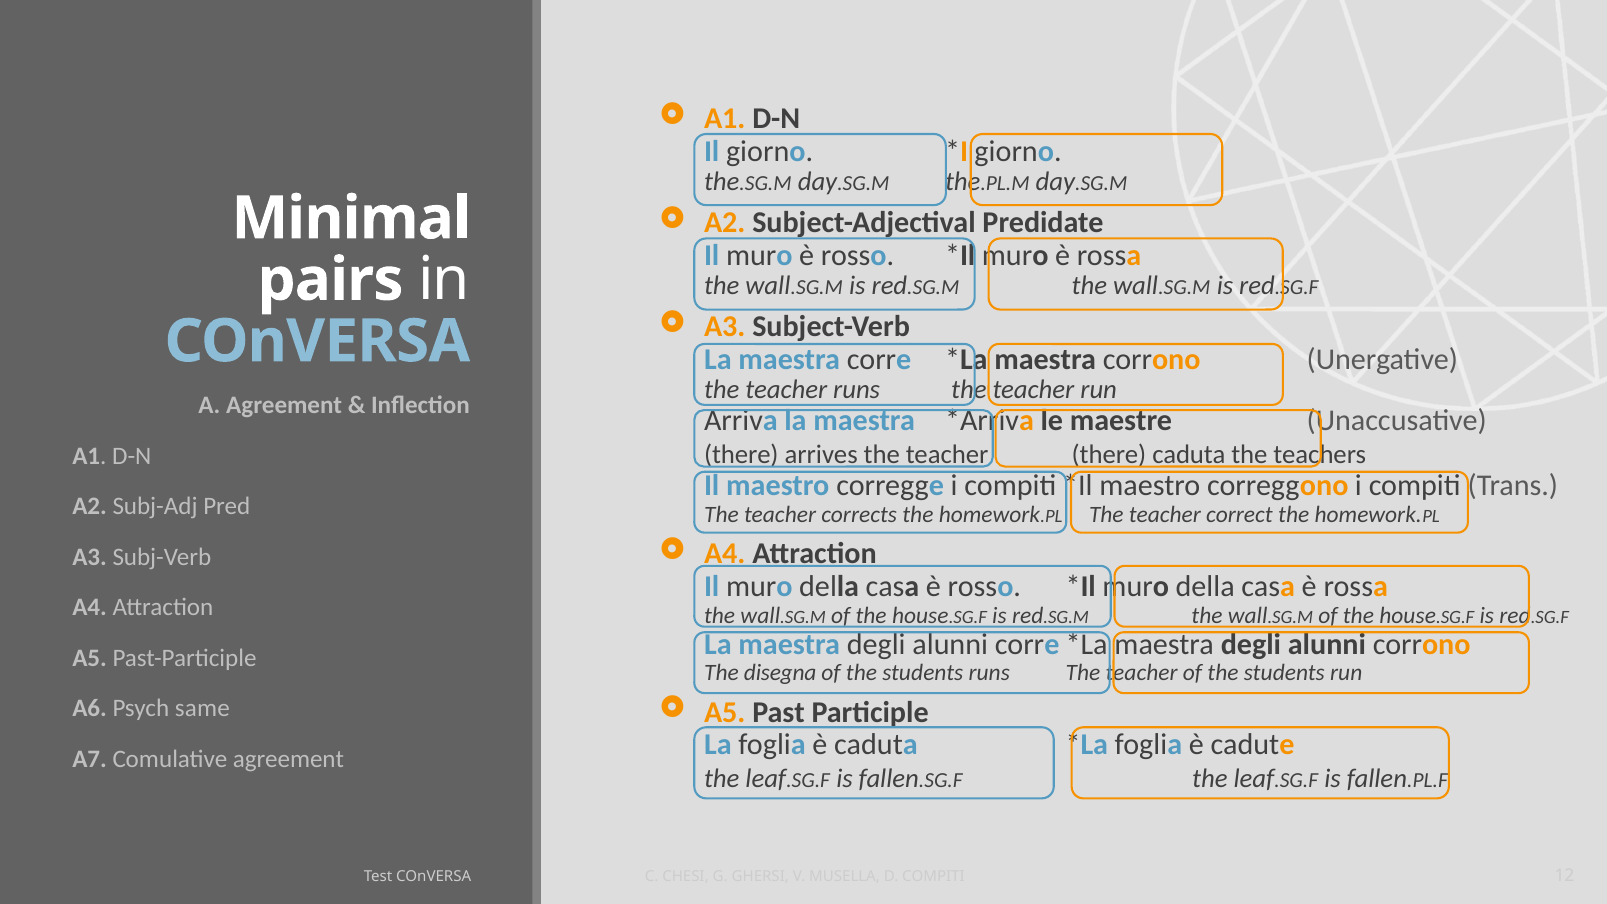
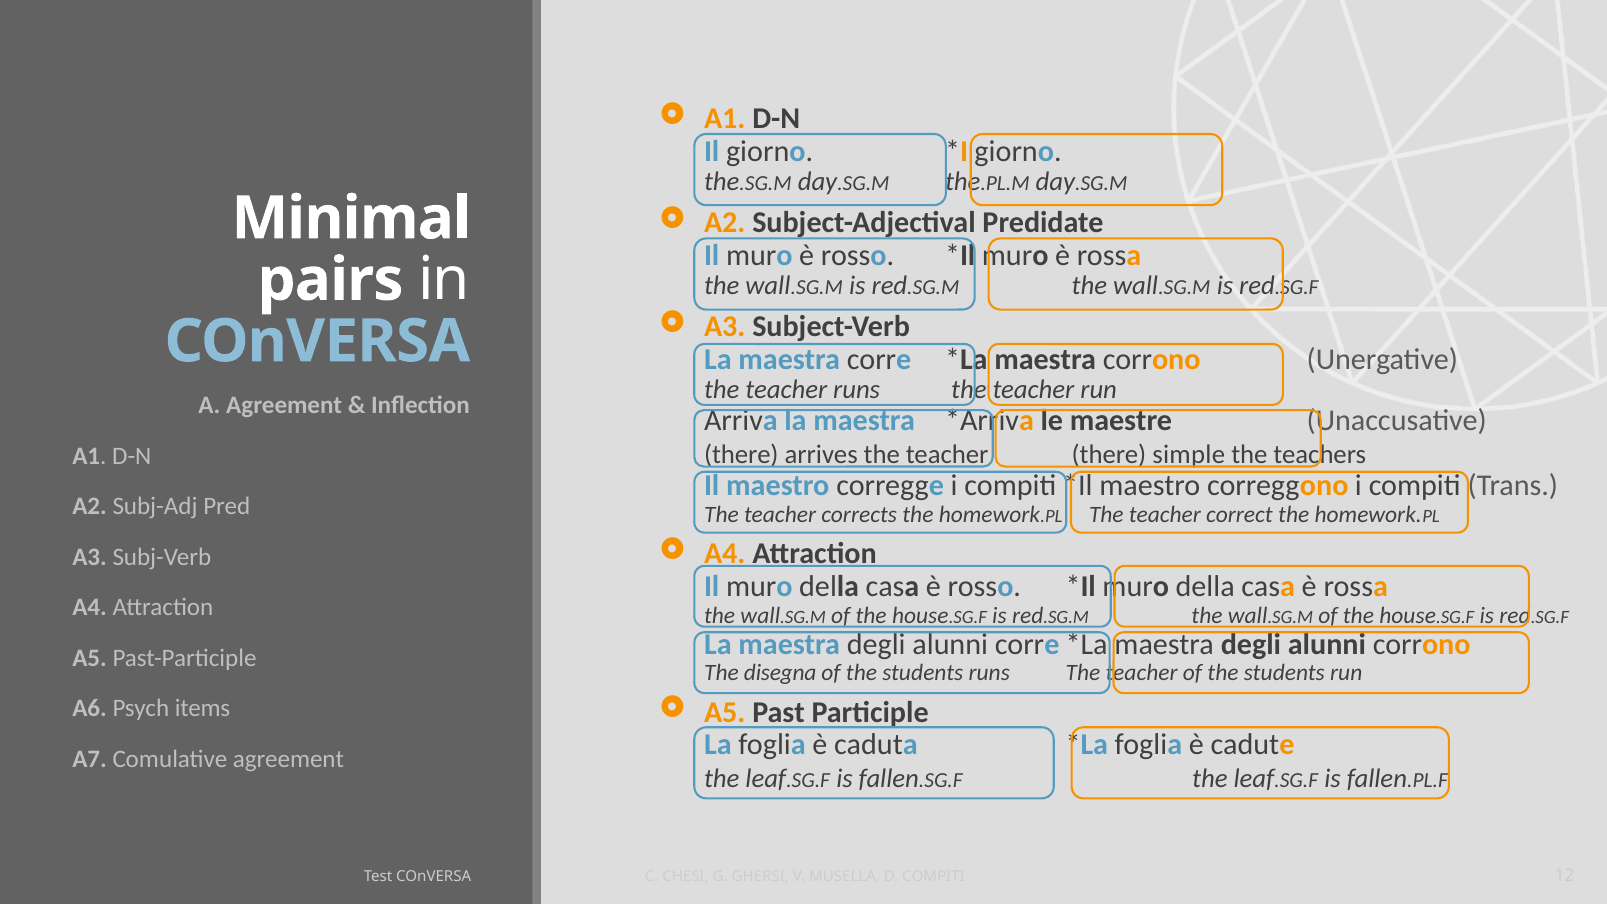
there caduta: caduta -> simple
same: same -> items
